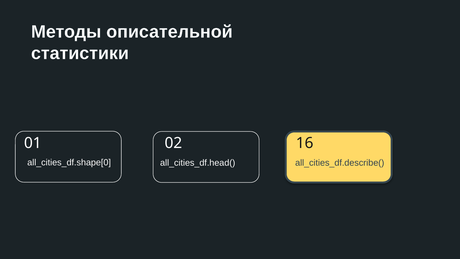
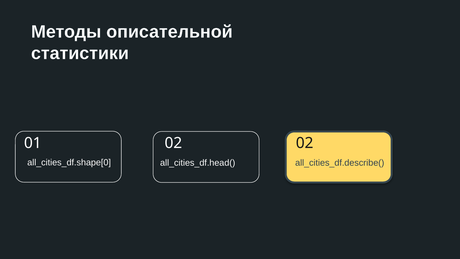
02 16: 16 -> 02
